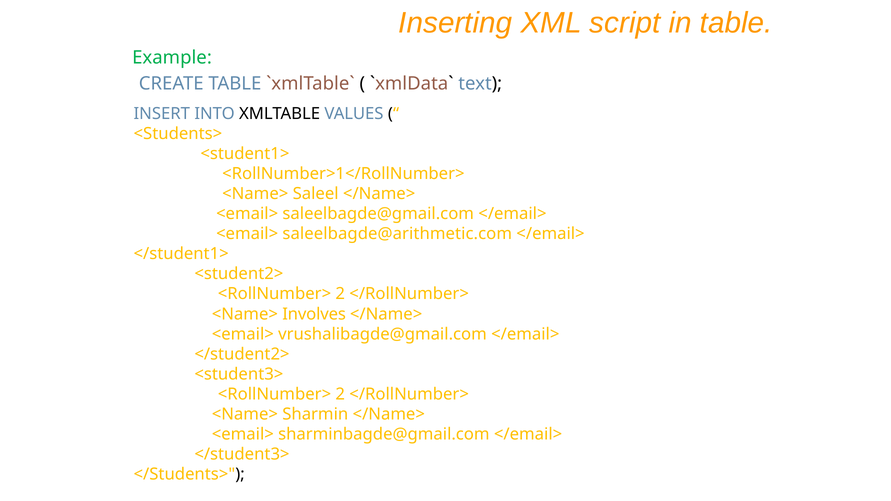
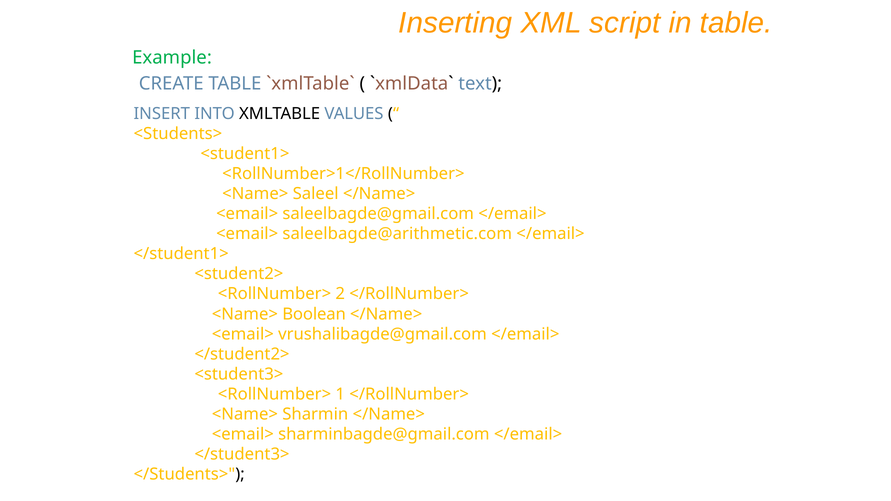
Involves: Involves -> Boolean
2 at (340, 394): 2 -> 1
